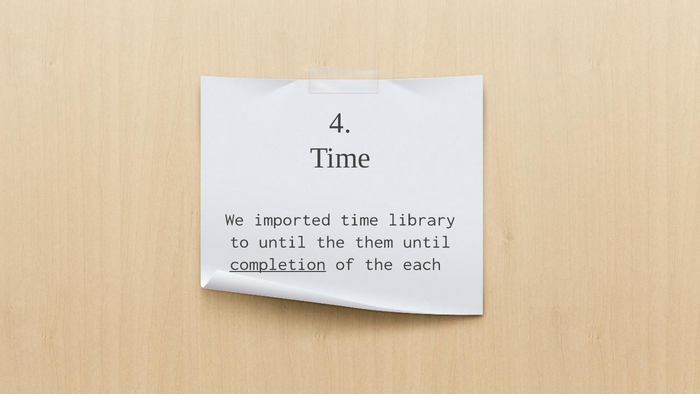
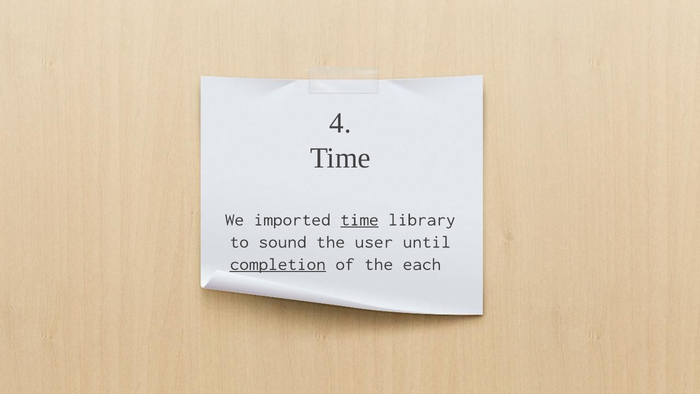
time at (359, 219) underline: none -> present
to until: until -> sound
them: them -> user
